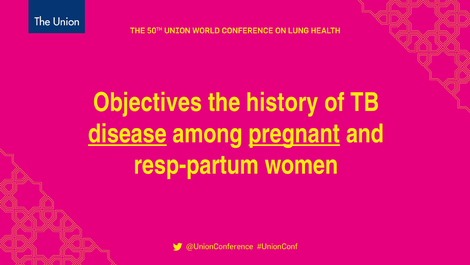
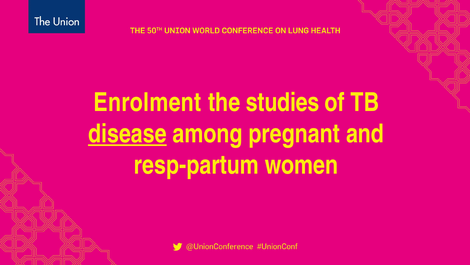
Objectives: Objectives -> Enrolment
history: history -> studies
pregnant underline: present -> none
